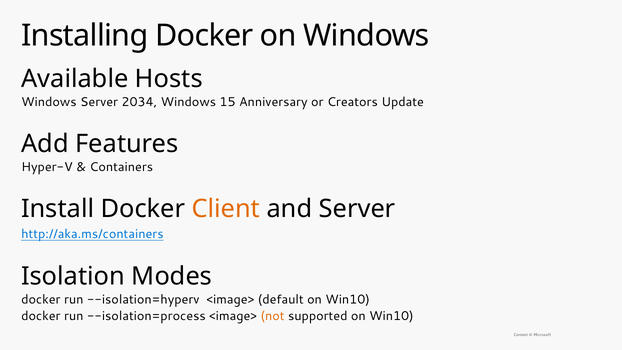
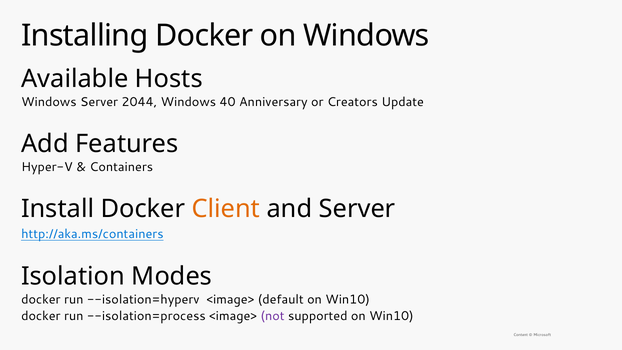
2034: 2034 -> 2044
15: 15 -> 40
not colour: orange -> purple
